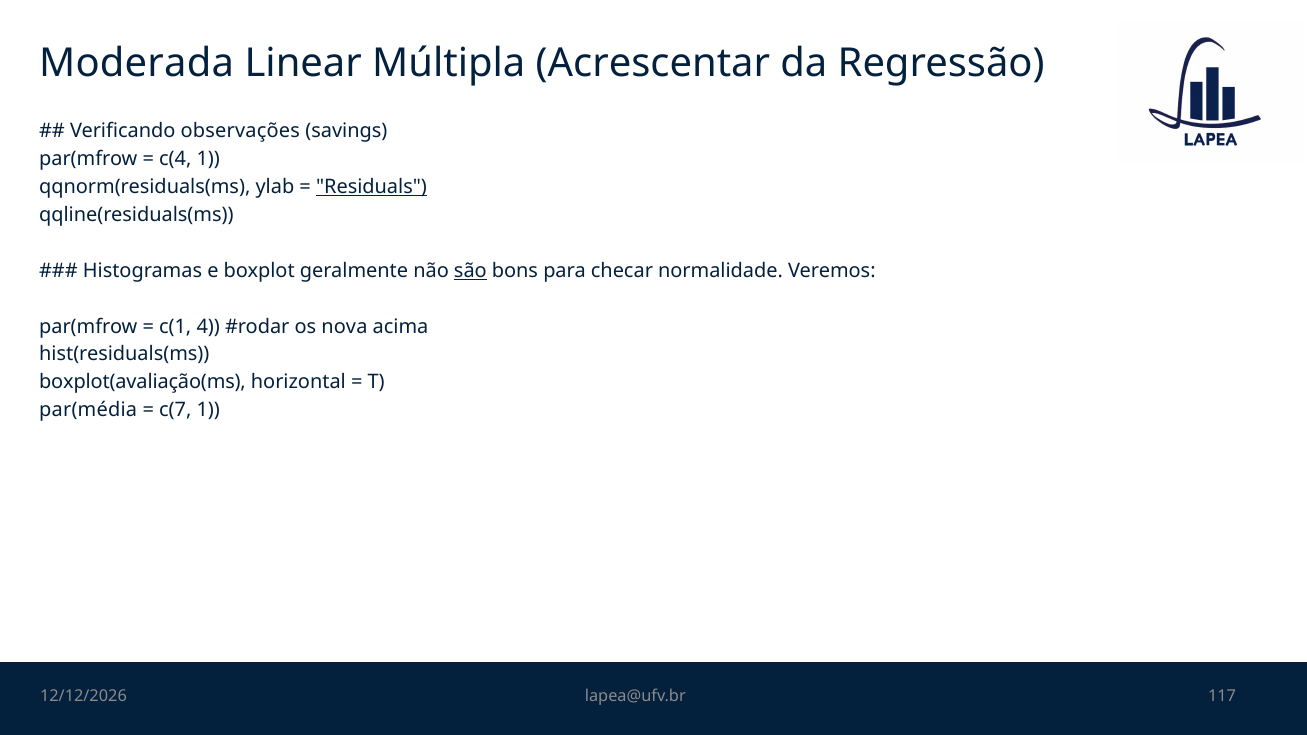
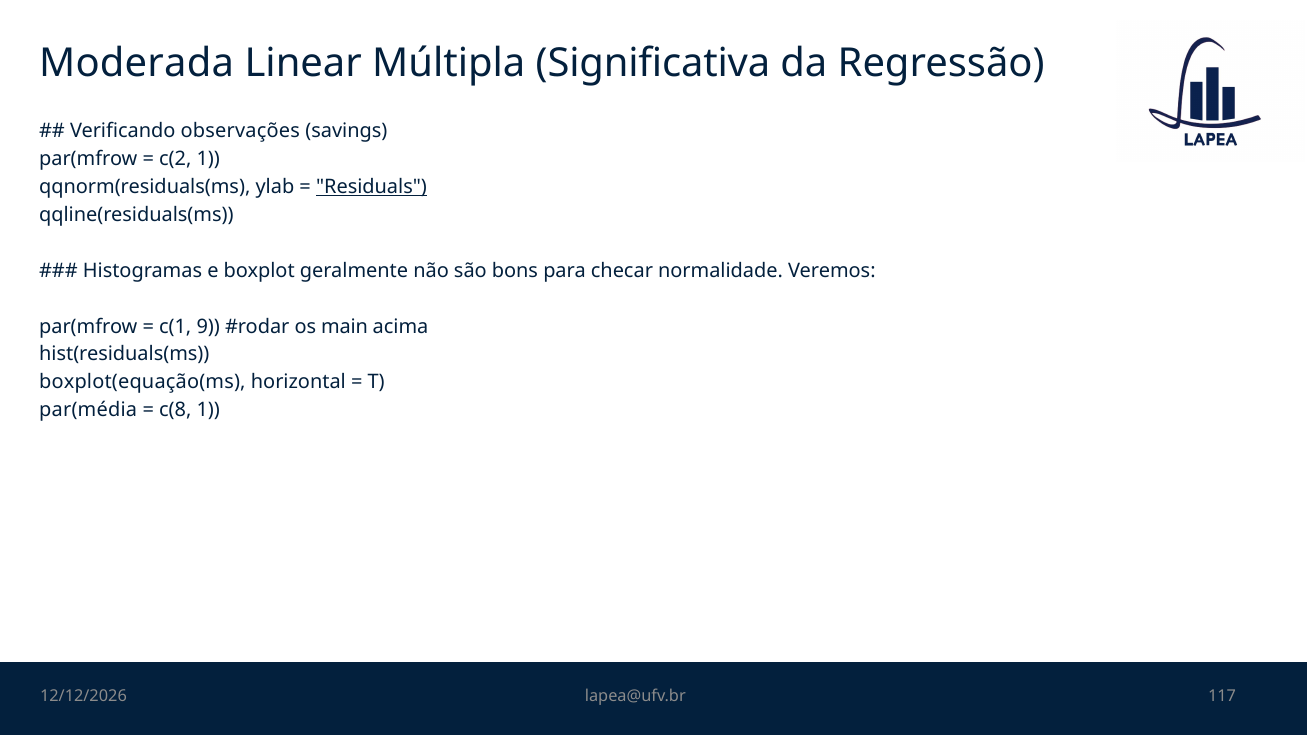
Acrescentar: Acrescentar -> Significativa
c(4: c(4 -> c(2
são underline: present -> none
4: 4 -> 9
nova: nova -> main
boxplot(avaliação(ms: boxplot(avaliação(ms -> boxplot(equação(ms
c(7: c(7 -> c(8
